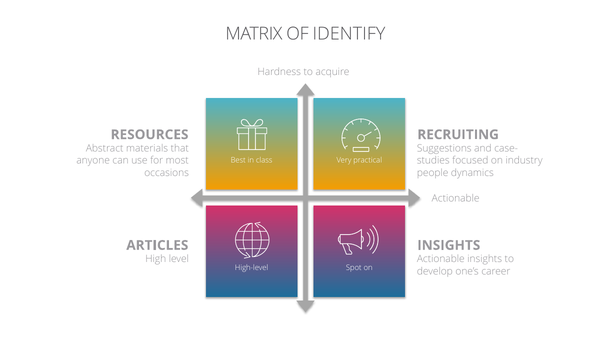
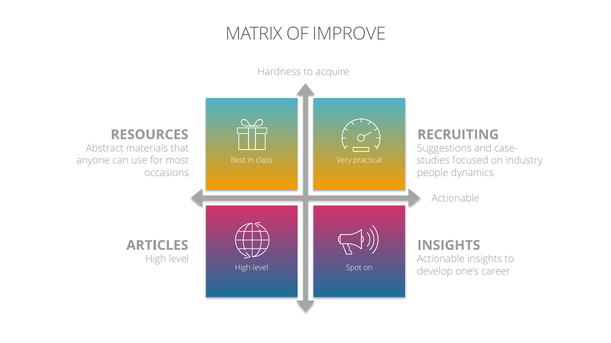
IDENTIFY: IDENTIFY -> IMPROVE
